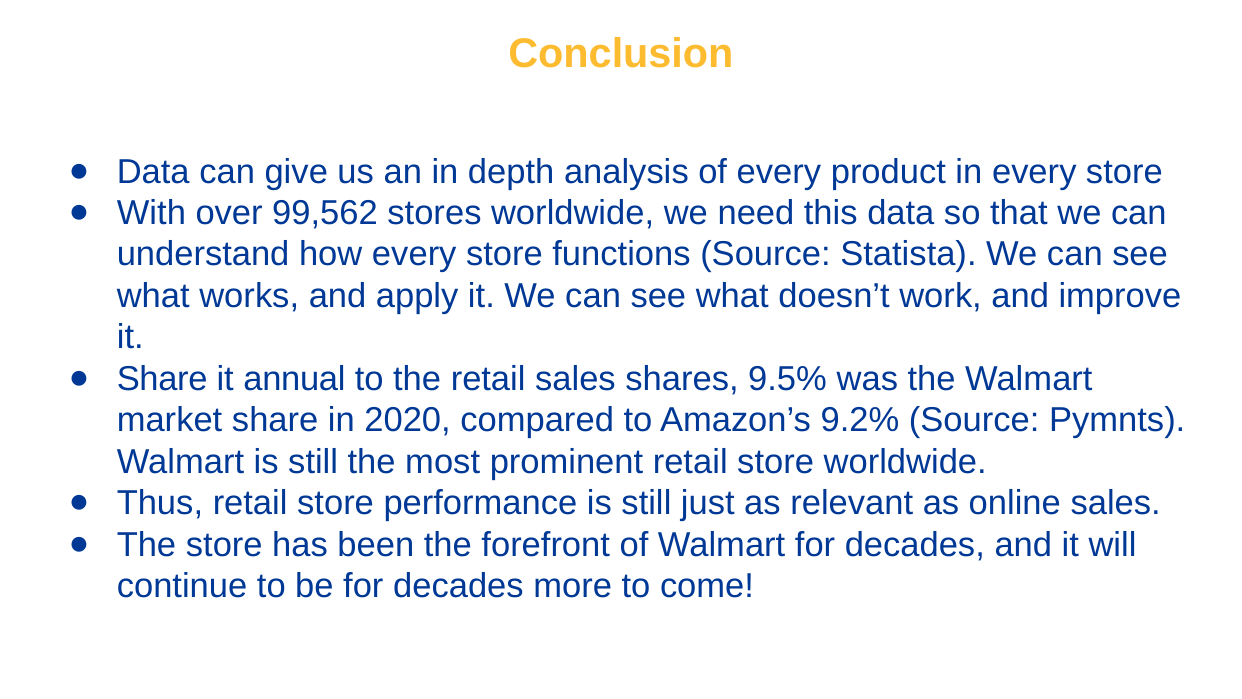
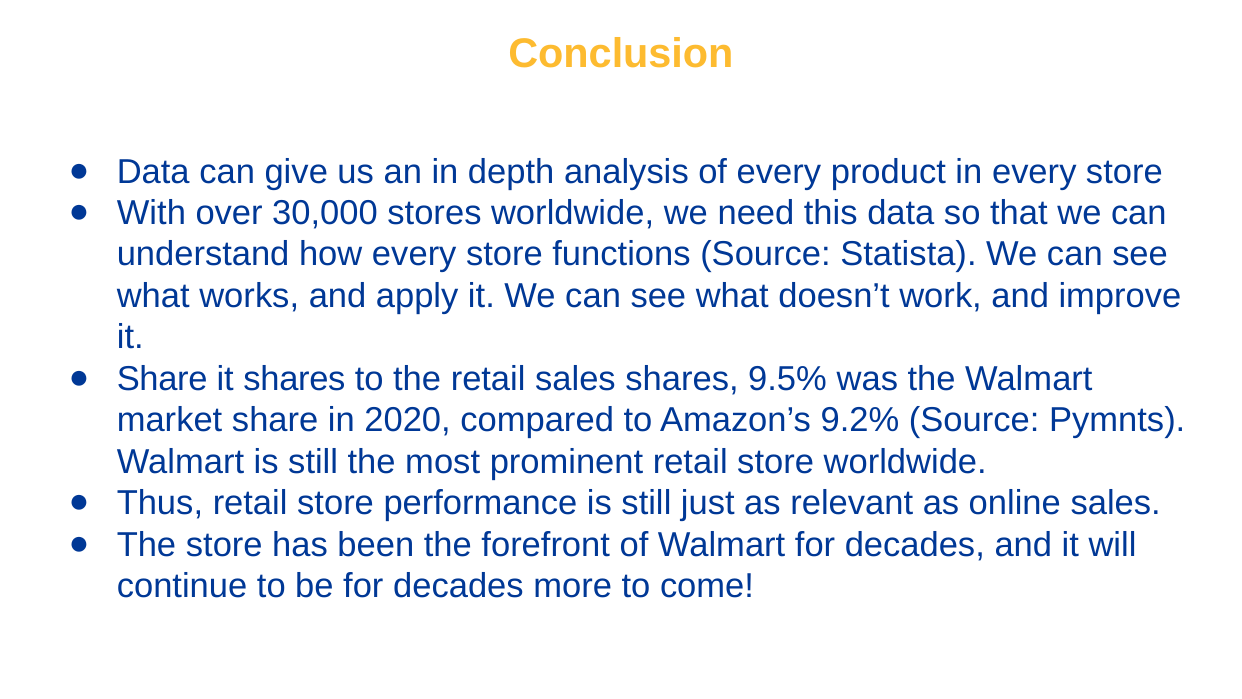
99,562: 99,562 -> 30,000
it annual: annual -> shares
